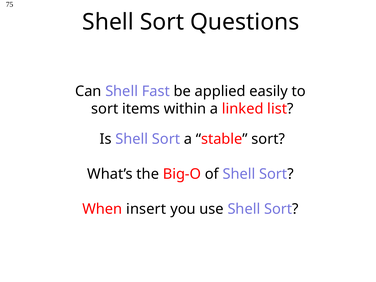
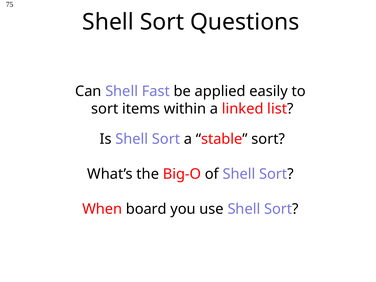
insert: insert -> board
